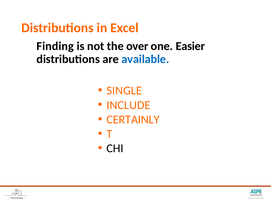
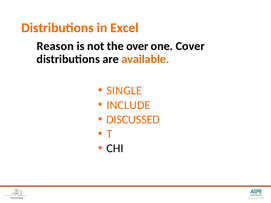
Finding: Finding -> Reason
Easier: Easier -> Cover
available colour: blue -> orange
CERTAINLY: CERTAINLY -> DISCUSSED
